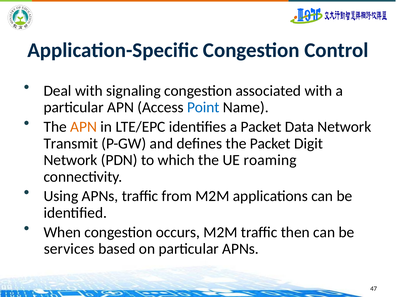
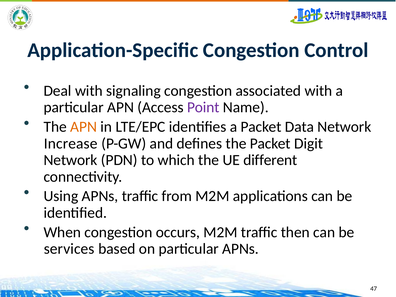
Point colour: blue -> purple
Transmit: Transmit -> Increase
roaming: roaming -> different
